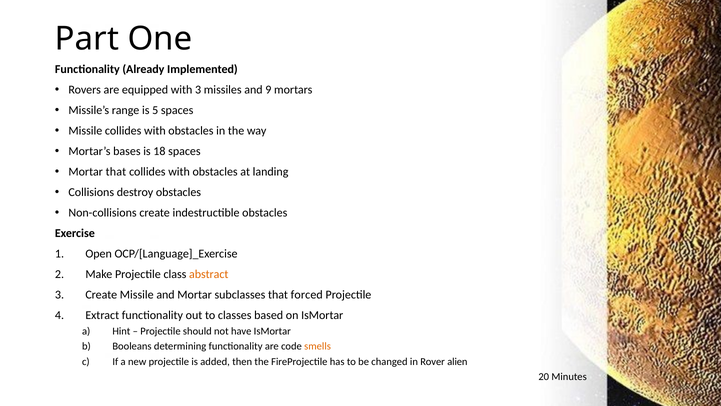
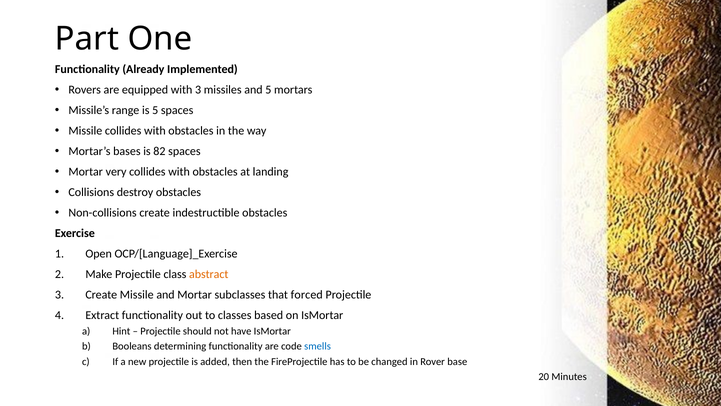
and 9: 9 -> 5
18: 18 -> 82
Mortar that: that -> very
smells colour: orange -> blue
alien: alien -> base
